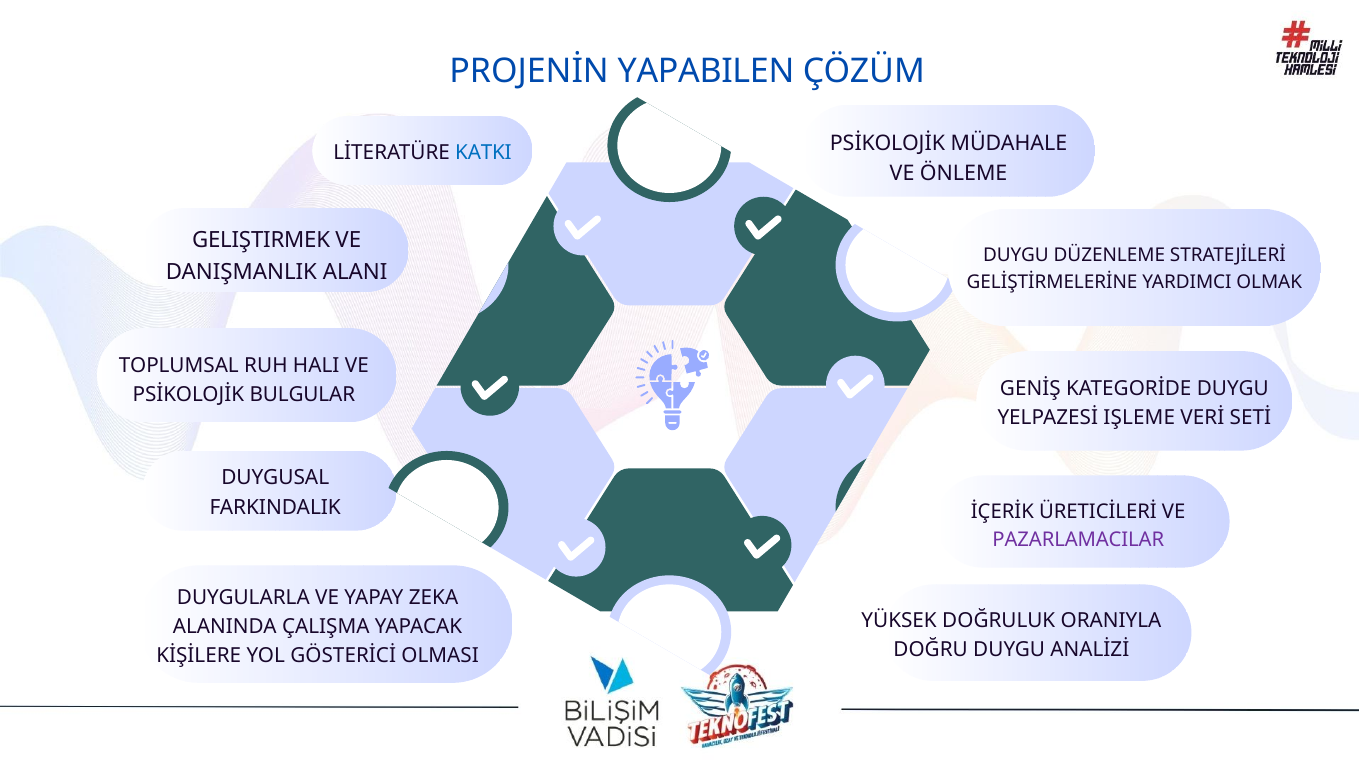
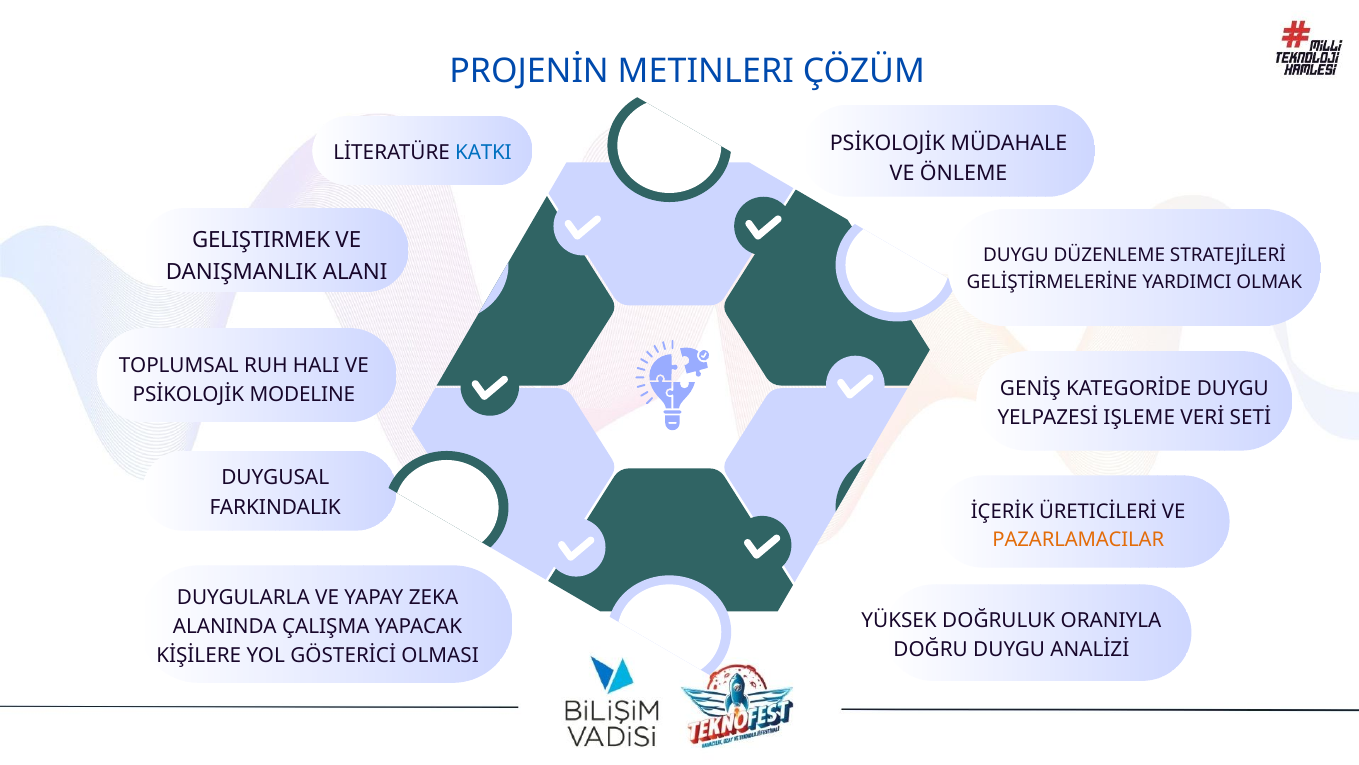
YAPABILEN: YAPABILEN -> METINLERI
BULGULAR: BULGULAR -> MODELINE
PAZARLAMACILAR colour: purple -> orange
